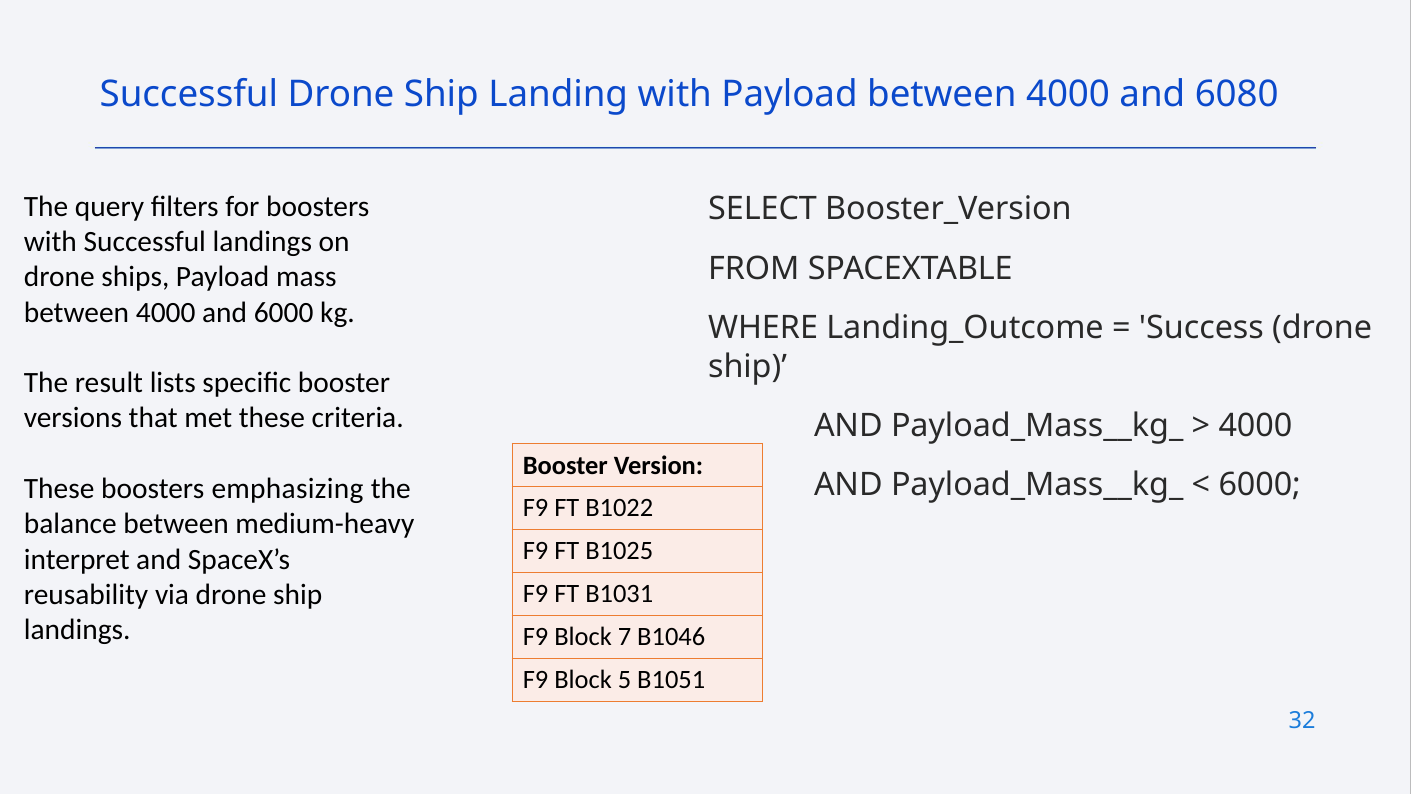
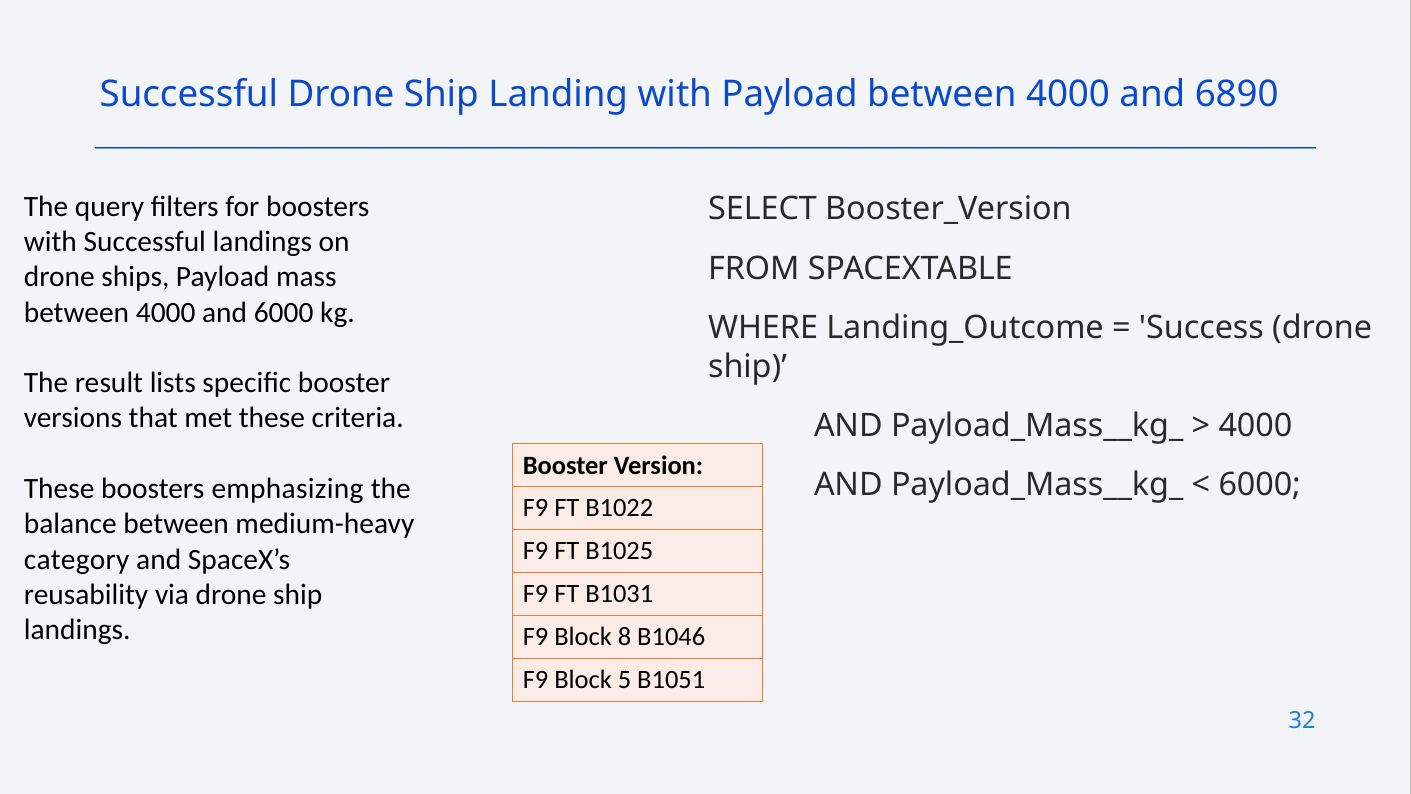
6080: 6080 -> 6890
interpret: interpret -> category
7: 7 -> 8
